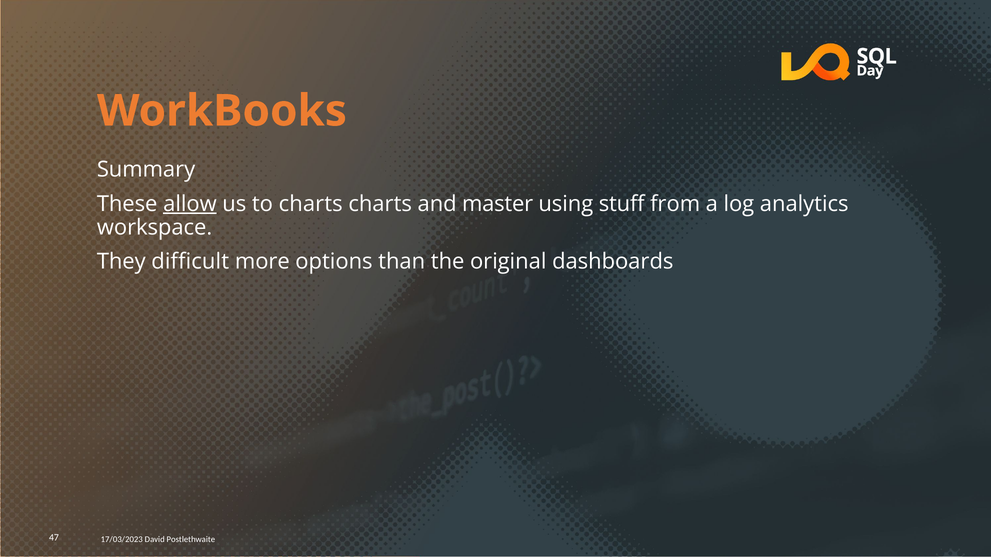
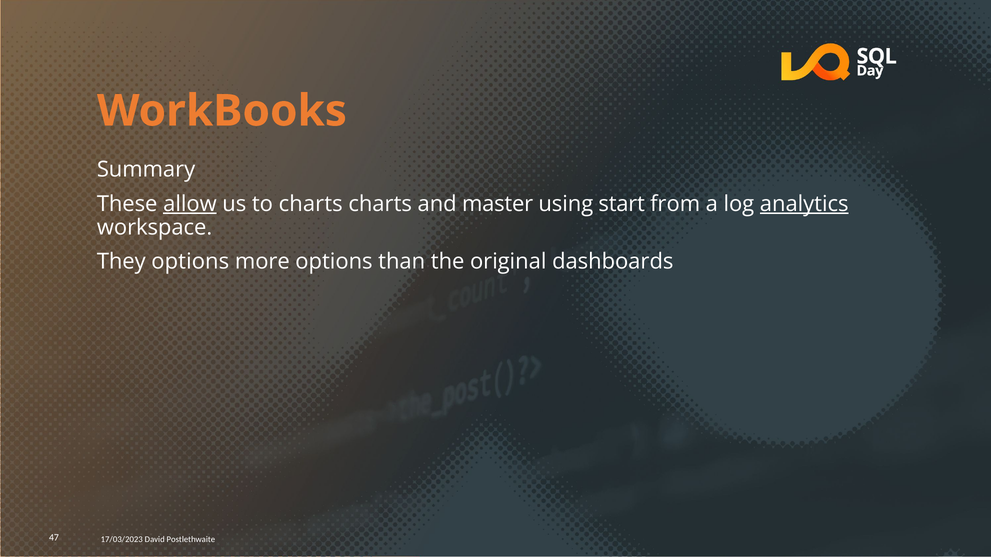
stuff: stuff -> start
analytics underline: none -> present
They difficult: difficult -> options
